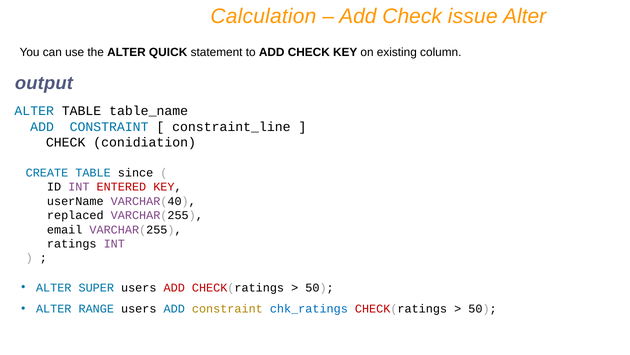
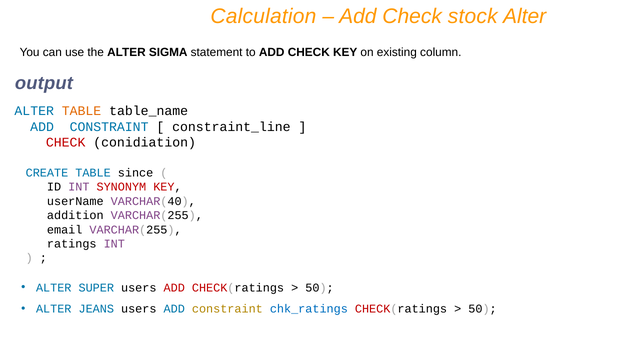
issue: issue -> stock
QUICK: QUICK -> SIGMA
TABLE at (82, 111) colour: black -> orange
CHECK at (66, 142) colour: black -> red
ENTERED: ENTERED -> SYNONYM
replaced: replaced -> addition
RANGE: RANGE -> JEANS
